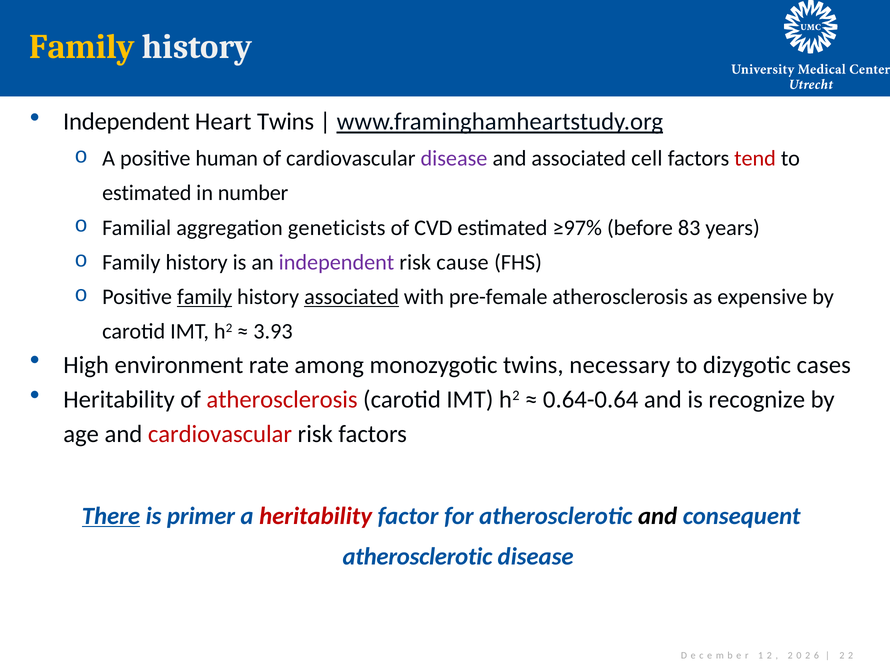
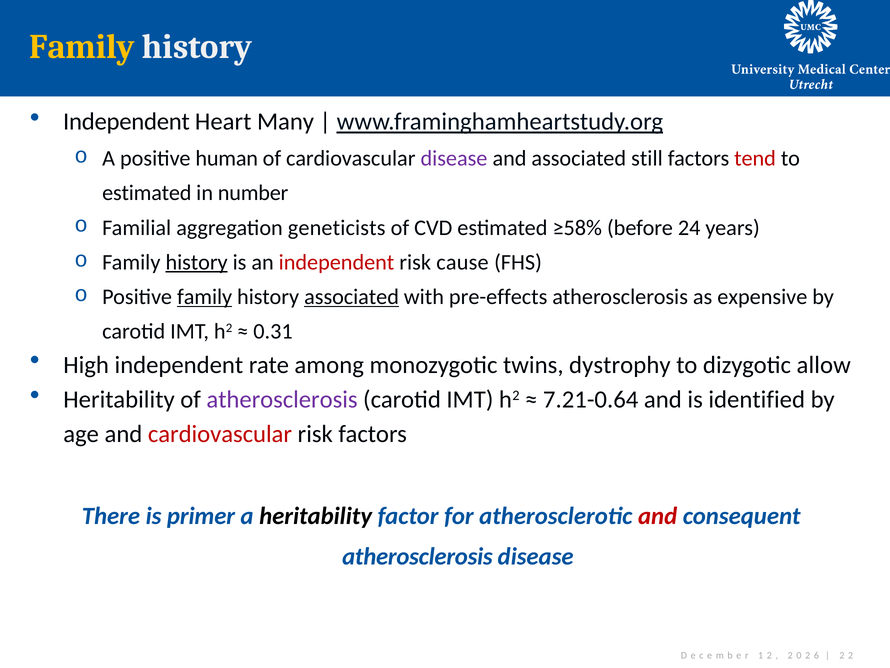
Heart Twins: Twins -> Many
cell: cell -> still
≥97%: ≥97% -> ≥58%
83: 83 -> 24
history at (197, 262) underline: none -> present
independent at (337, 262) colour: purple -> red
pre-female: pre-female -> pre-effects
3.93: 3.93 -> 0.31
High environment: environment -> independent
necessary: necessary -> dystrophy
cases: cases -> allow
atherosclerosis at (282, 399) colour: red -> purple
0.64-0.64: 0.64-0.64 -> 7.21-0.64
recognize: recognize -> identified
There underline: present -> none
heritability at (316, 515) colour: red -> black
and at (658, 515) colour: black -> red
atherosclerotic at (417, 556): atherosclerotic -> atherosclerosis
